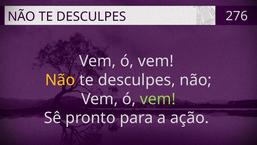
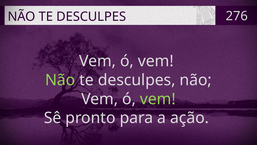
Não at (60, 80) colour: yellow -> light green
